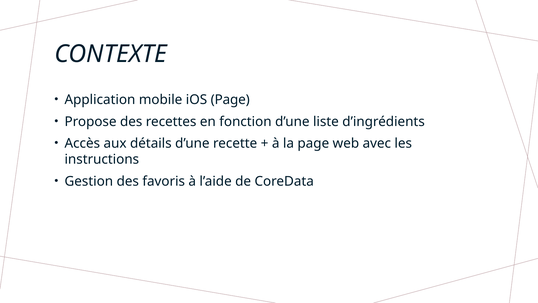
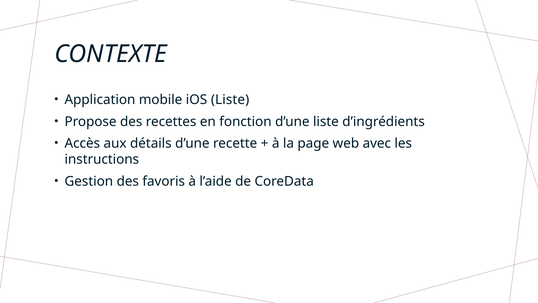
iOS Page: Page -> Liste
